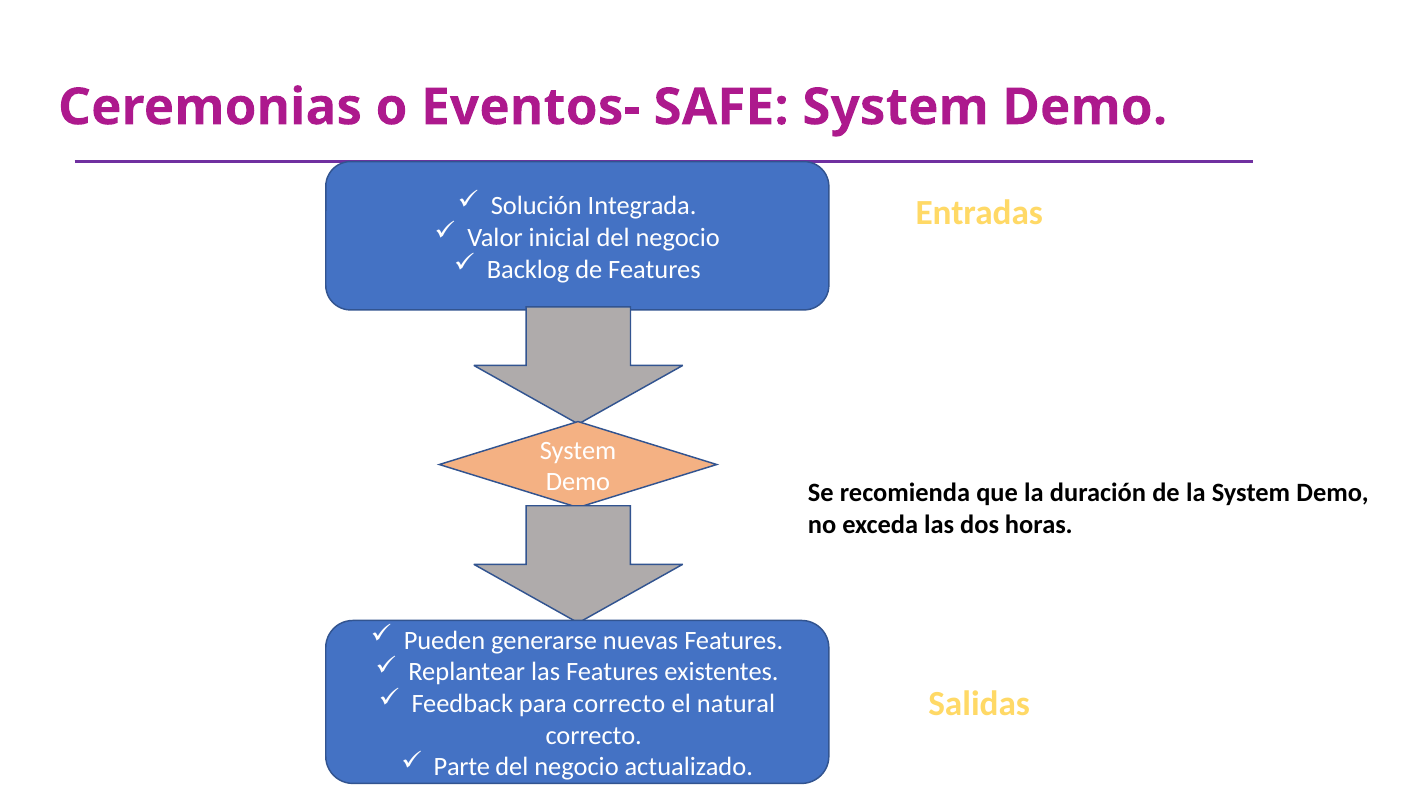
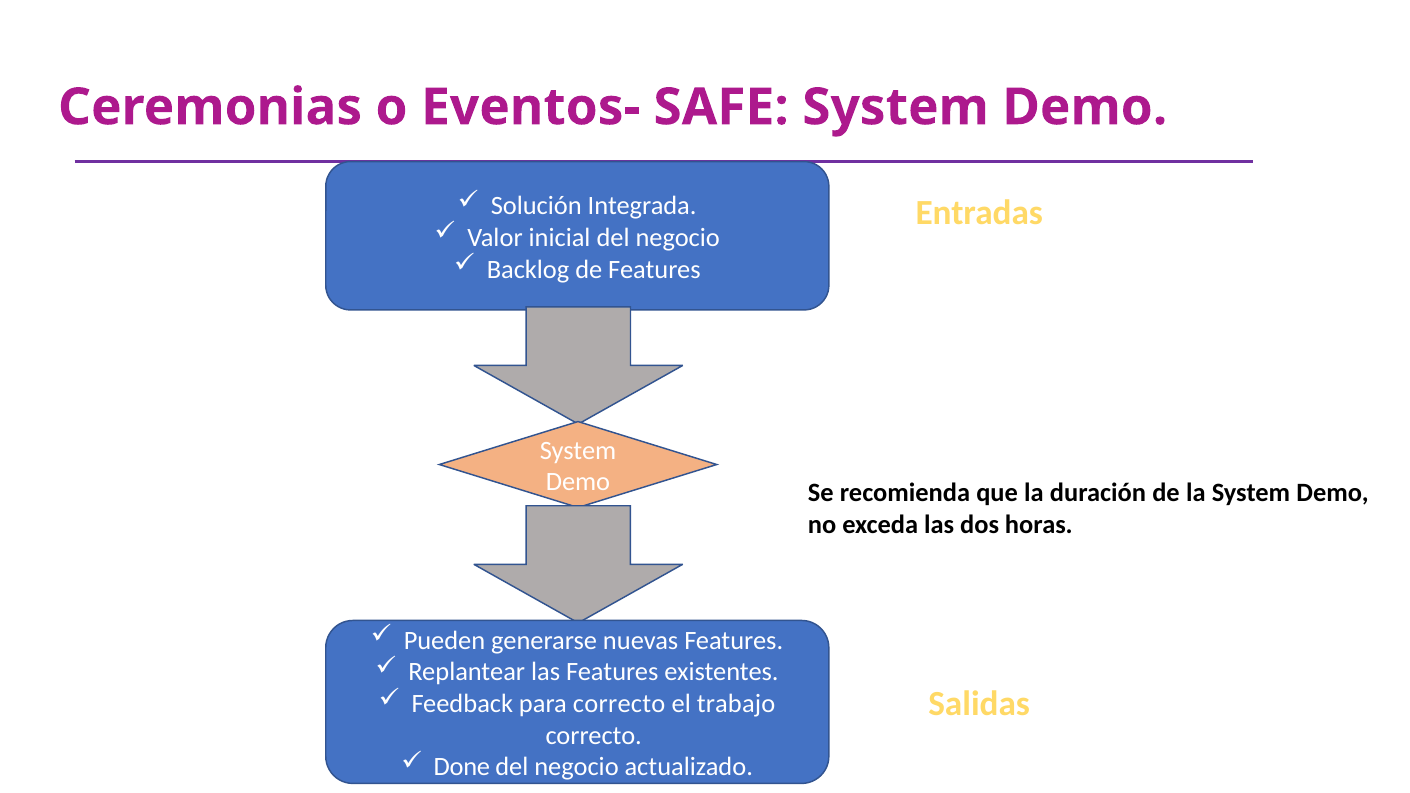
natural: natural -> trabajo
Parte: Parte -> Done
